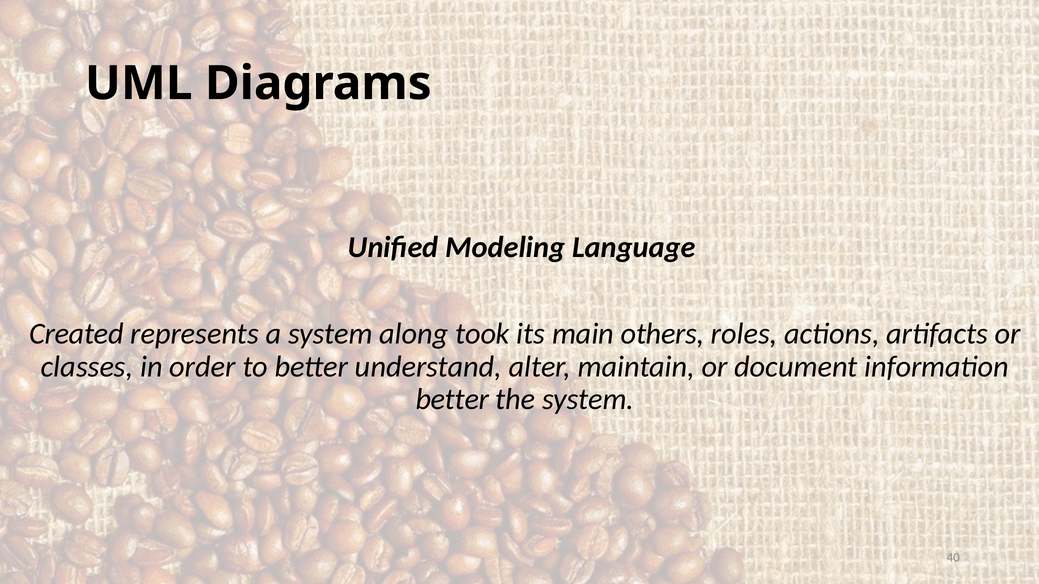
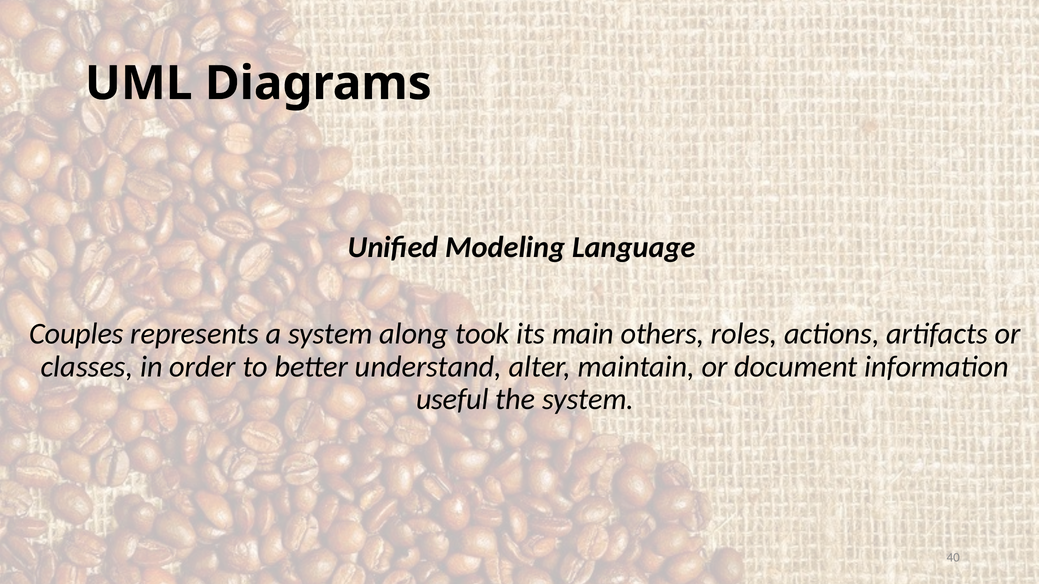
Created: Created -> Couples
better at (452, 400): better -> useful
